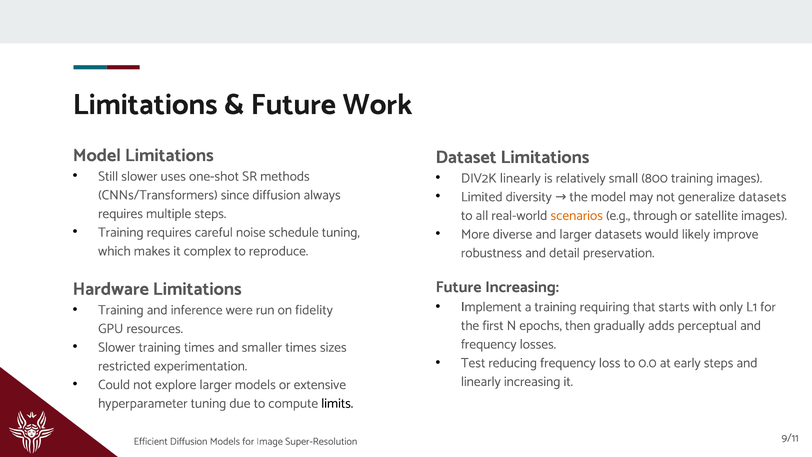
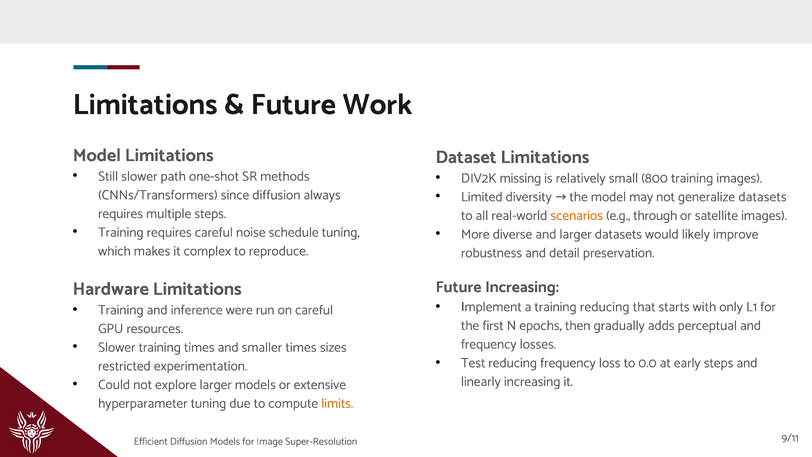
uses: uses -> path
DIV2K linearly: linearly -> missing
training requiring: requiring -> reducing
on fidelity: fidelity -> careful
limits colour: black -> orange
